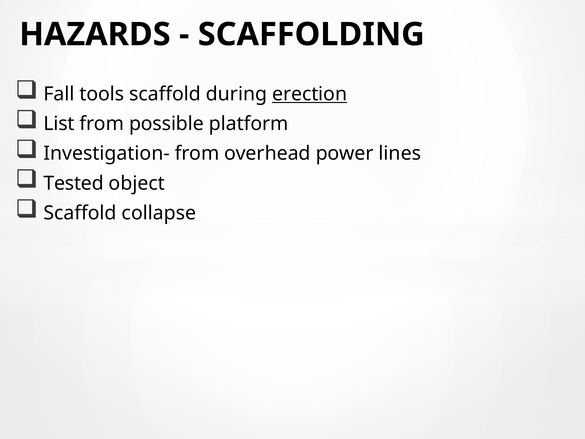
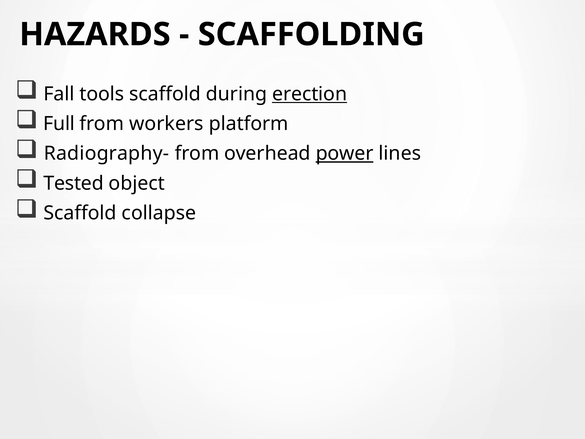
List: List -> Full
possible: possible -> workers
Investigation-: Investigation- -> Radiography-
power underline: none -> present
